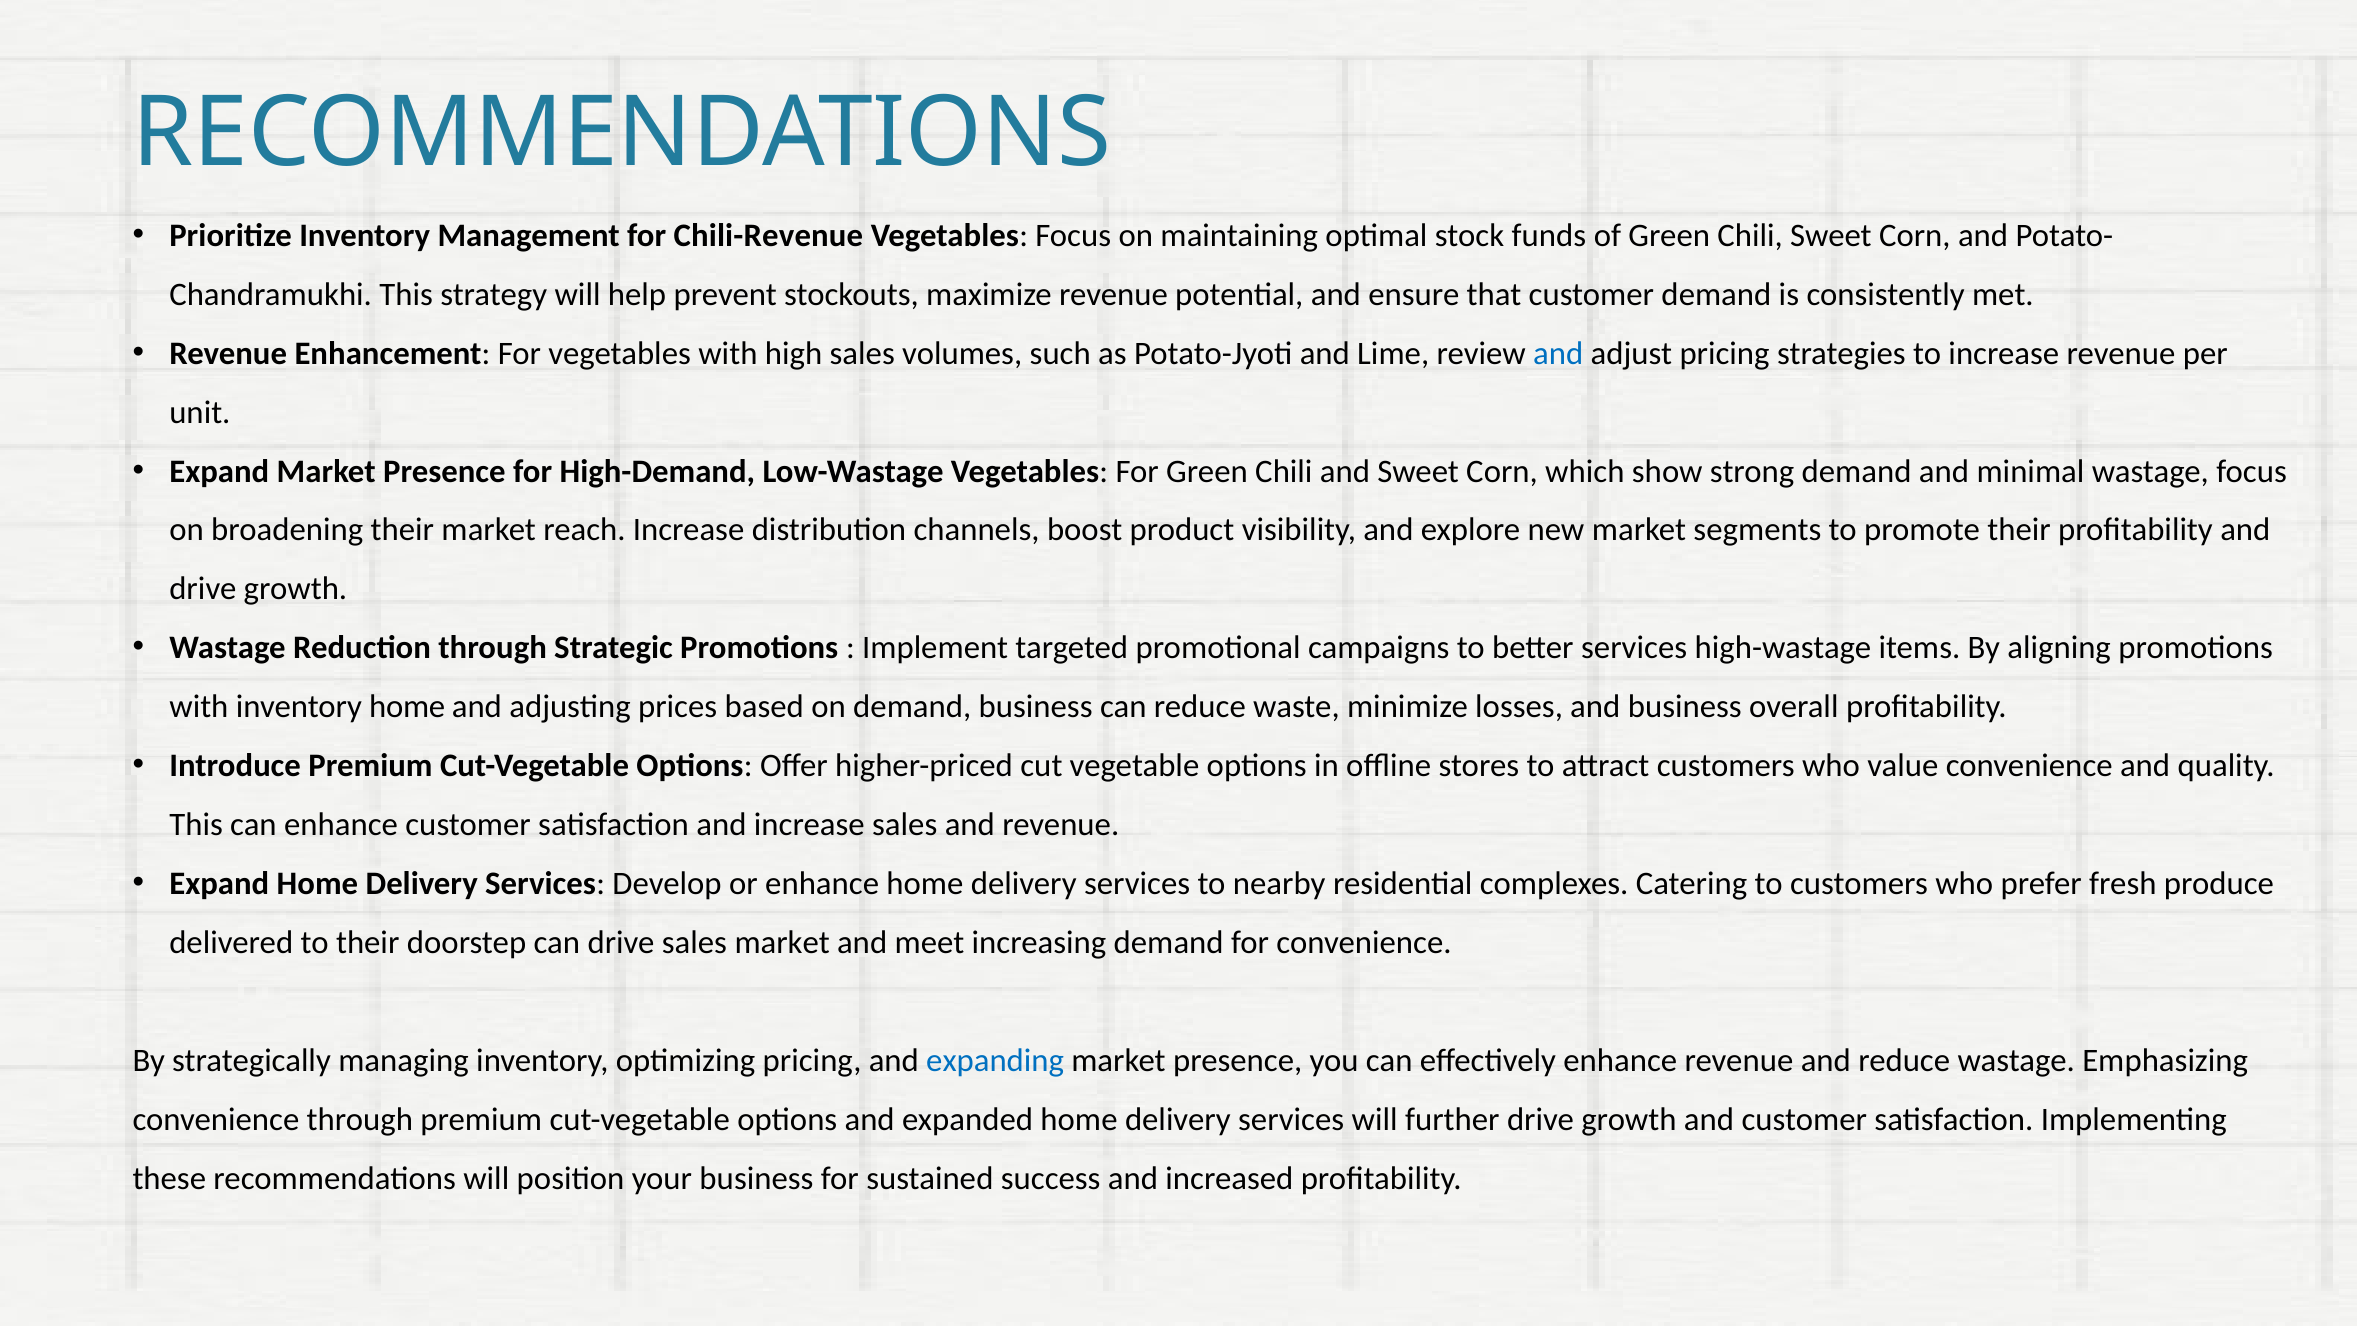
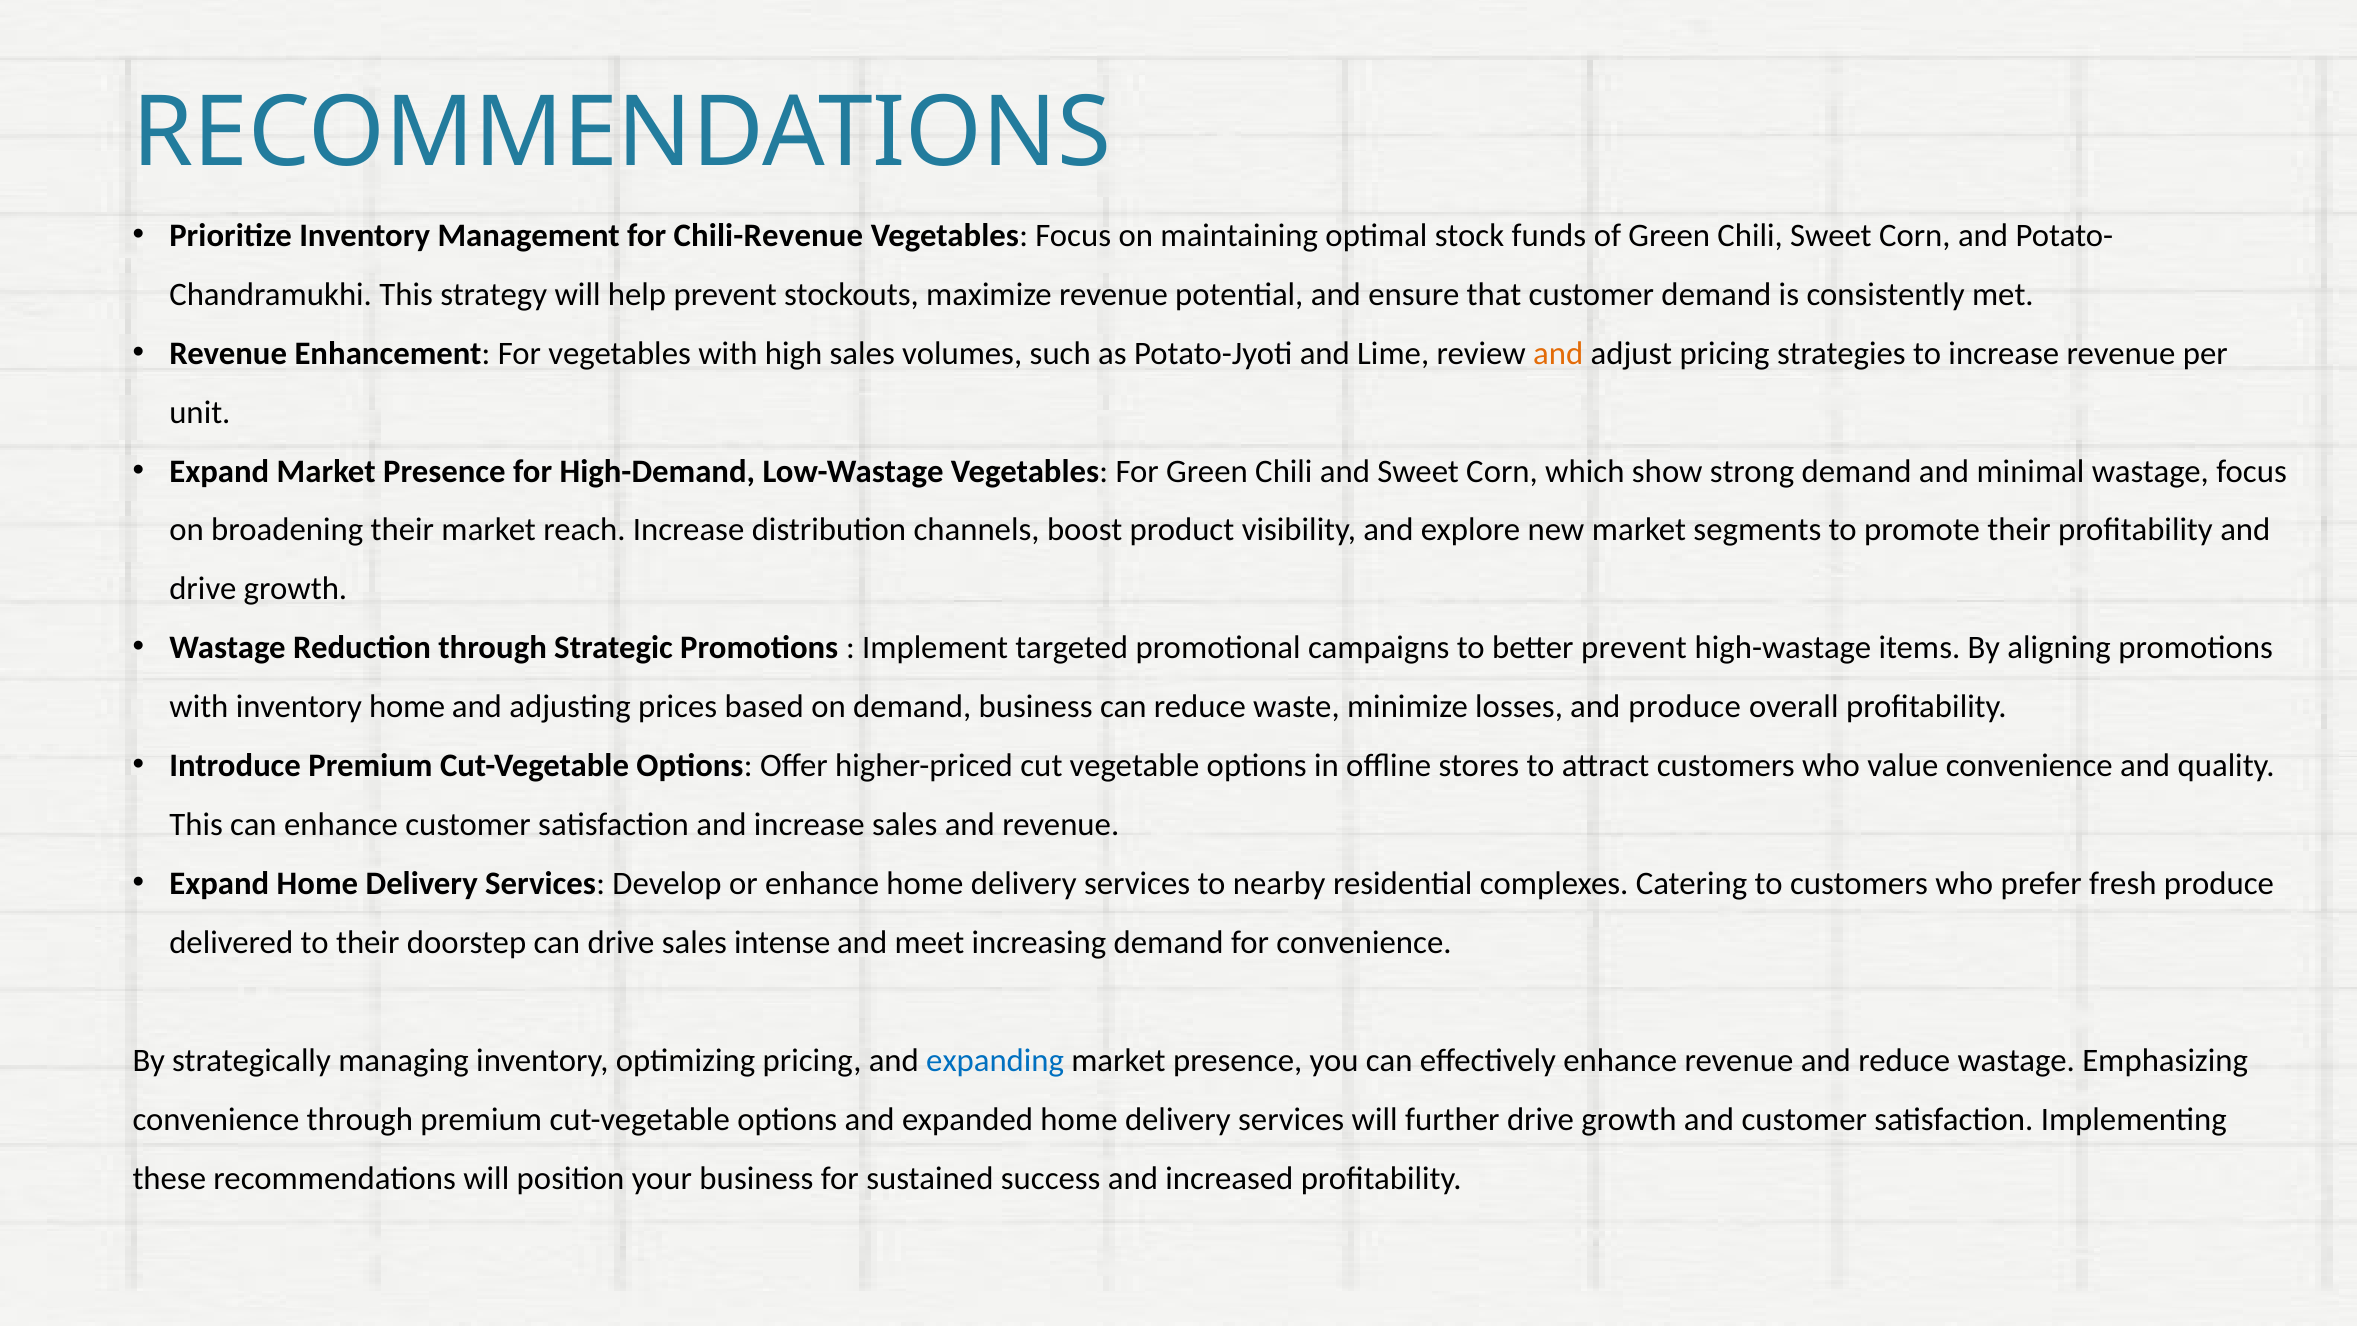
and at (1558, 353) colour: blue -> orange
better services: services -> prevent
and business: business -> produce
sales market: market -> intense
